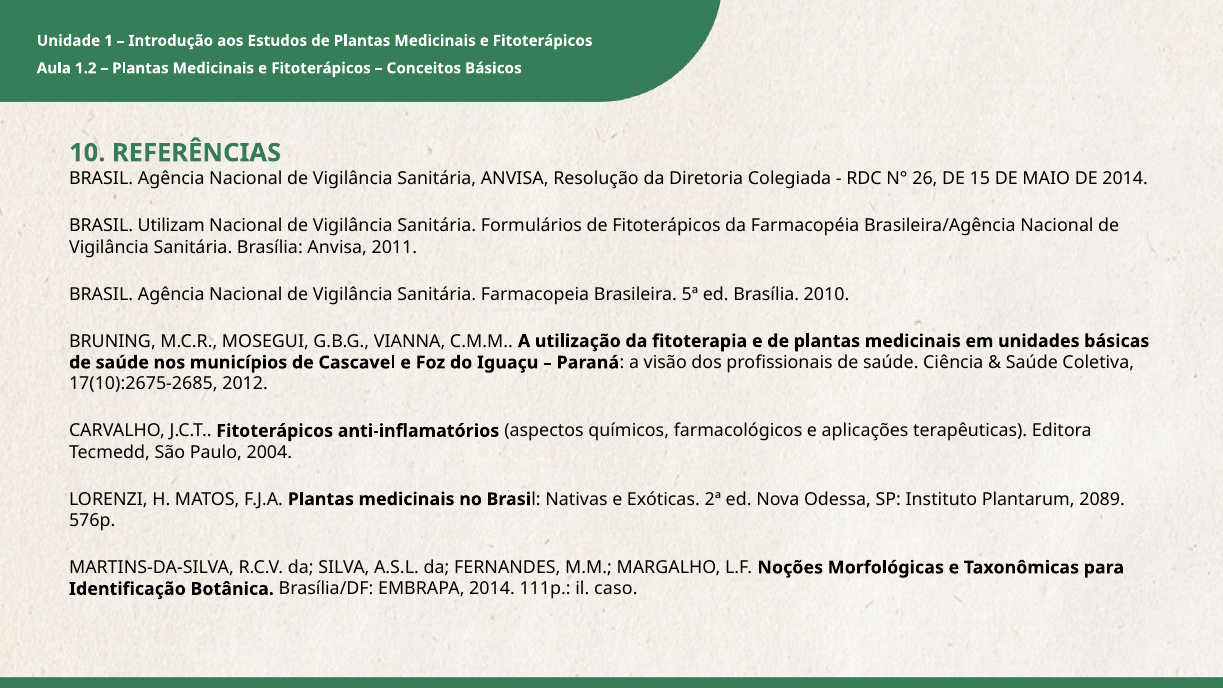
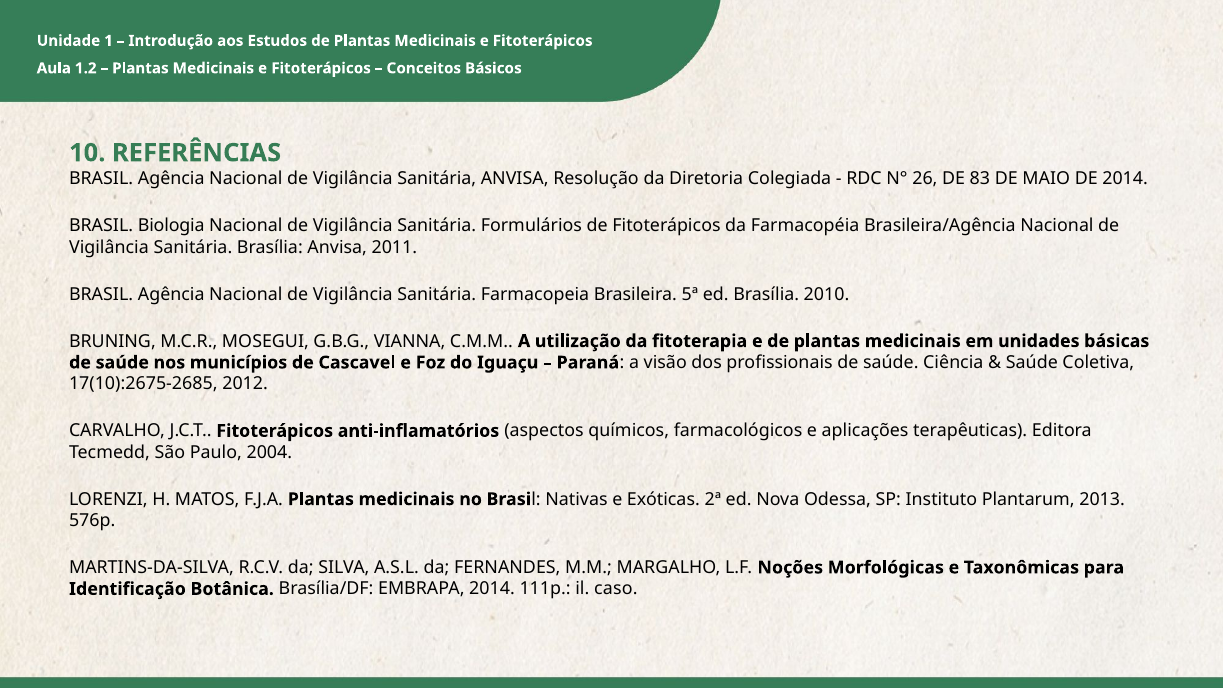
15: 15 -> 83
Utilizam: Utilizam -> Biologia
2089: 2089 -> 2013
